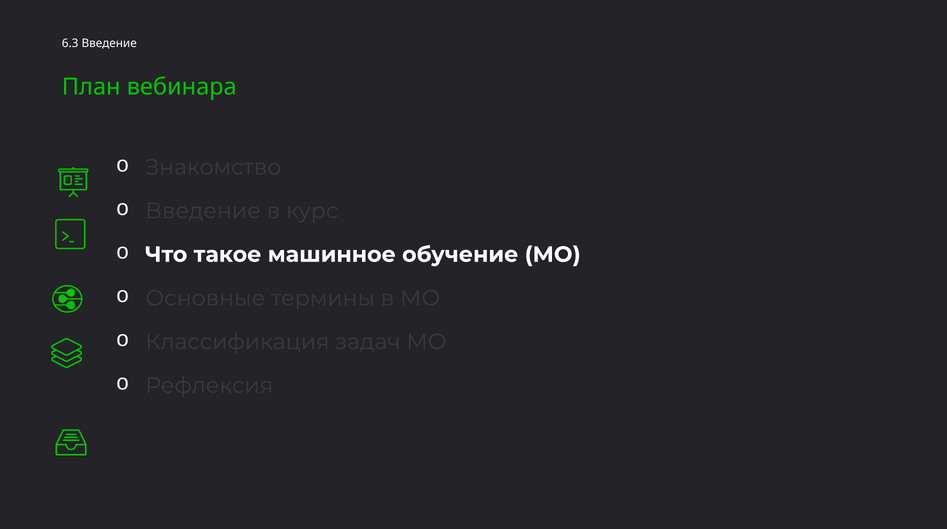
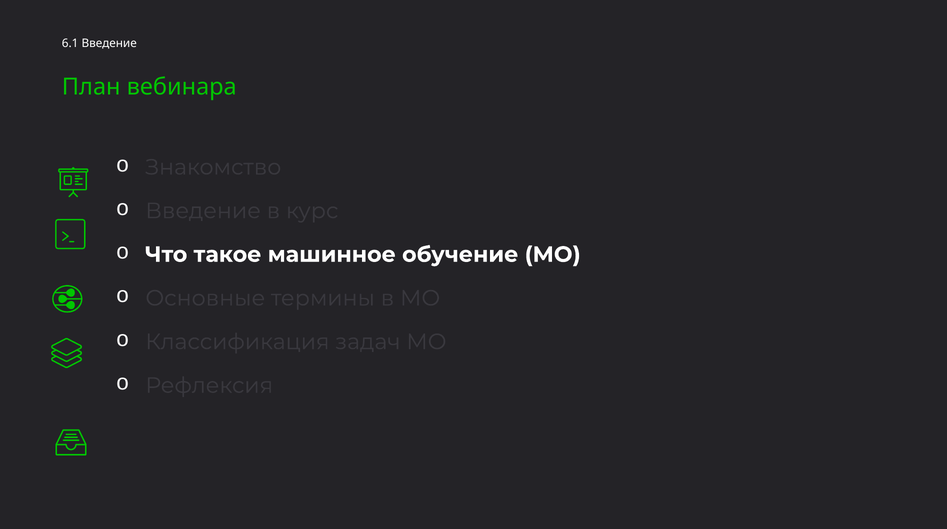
6.3: 6.3 -> 6.1
